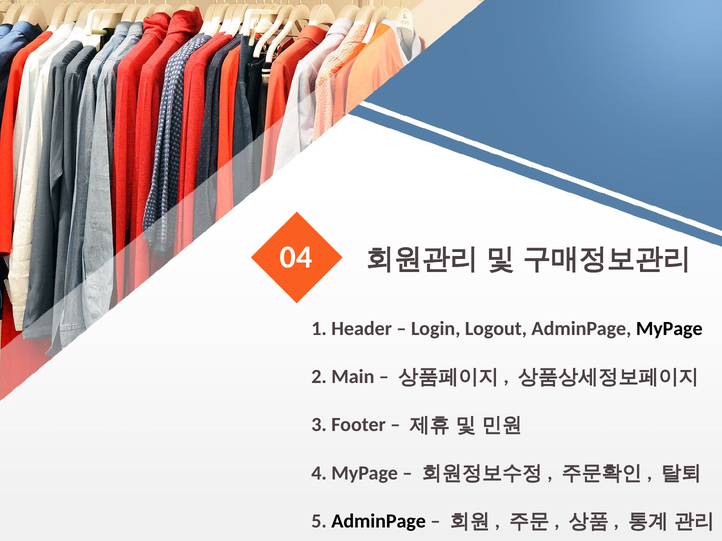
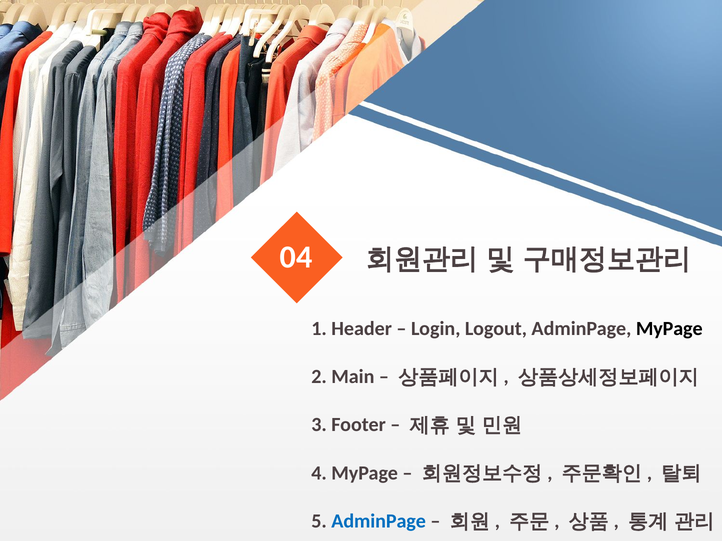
AdminPage at (379, 522) colour: black -> blue
